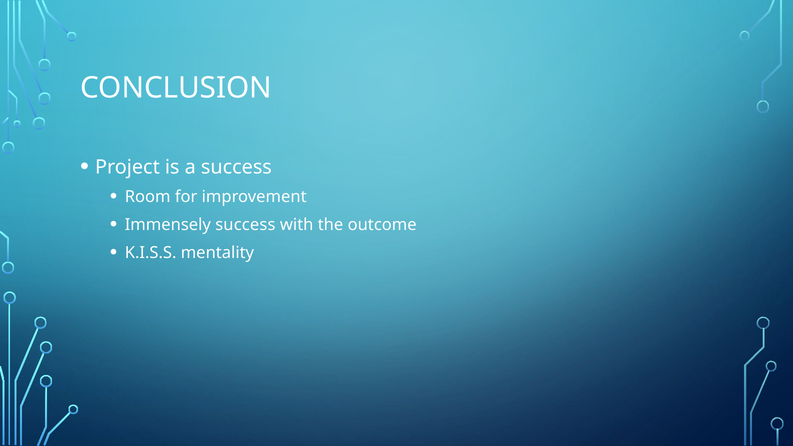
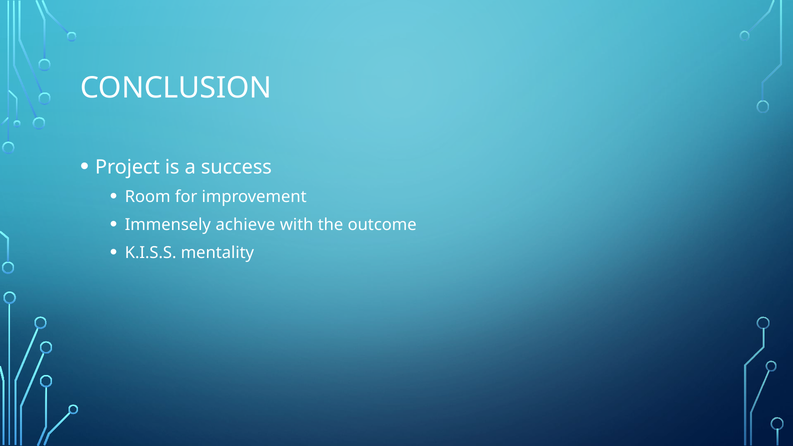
Immensely success: success -> achieve
